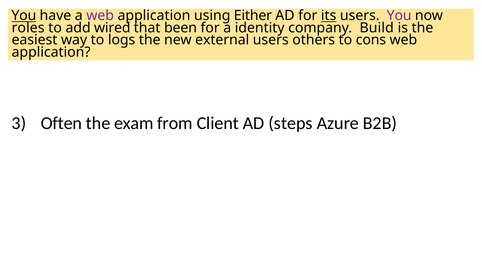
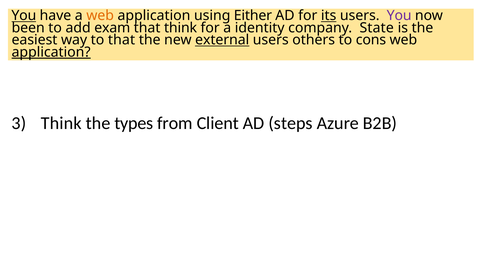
web at (100, 16) colour: purple -> orange
roles: roles -> been
wired: wired -> exam
that been: been -> think
Build: Build -> State
to logs: logs -> that
external underline: none -> present
application at (51, 52) underline: none -> present
Often at (61, 123): Often -> Think
exam: exam -> types
